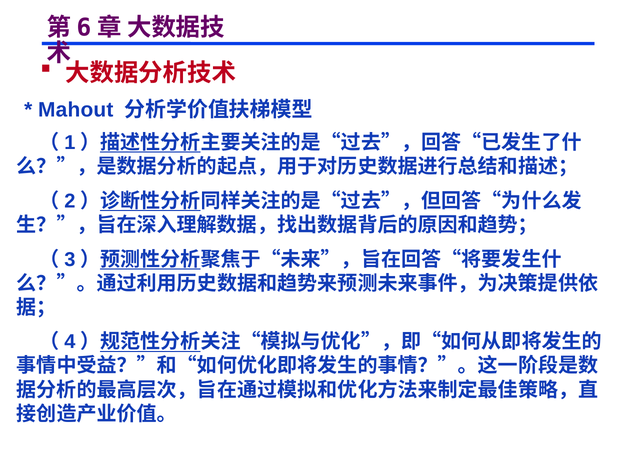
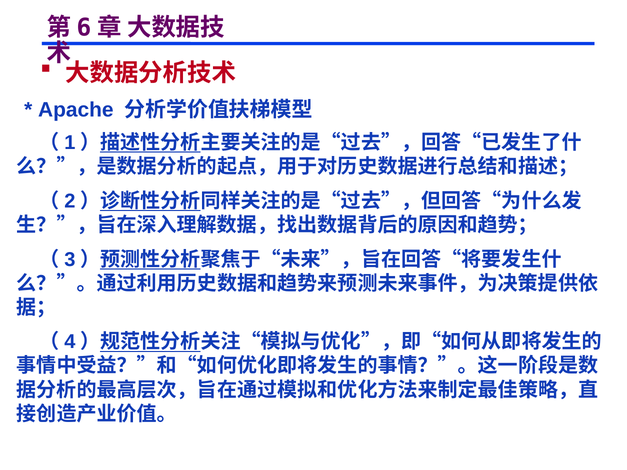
Mahout: Mahout -> Apache
